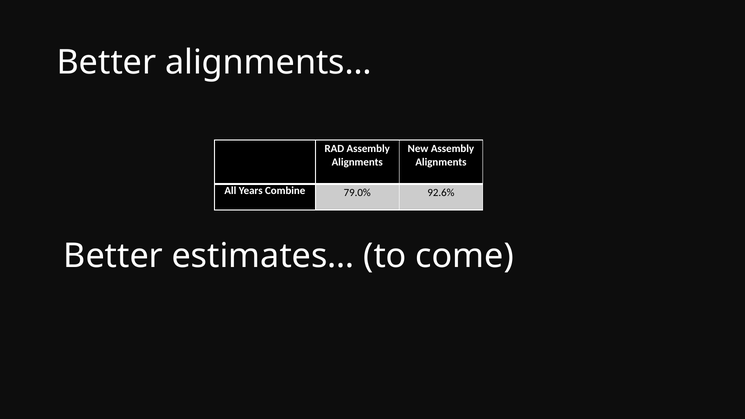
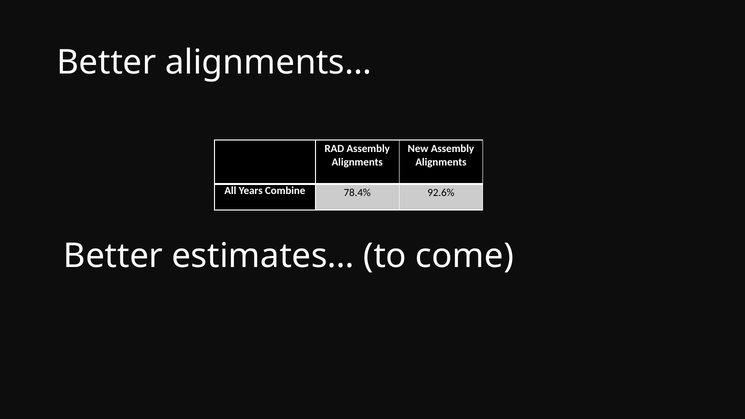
79.0%: 79.0% -> 78.4%
